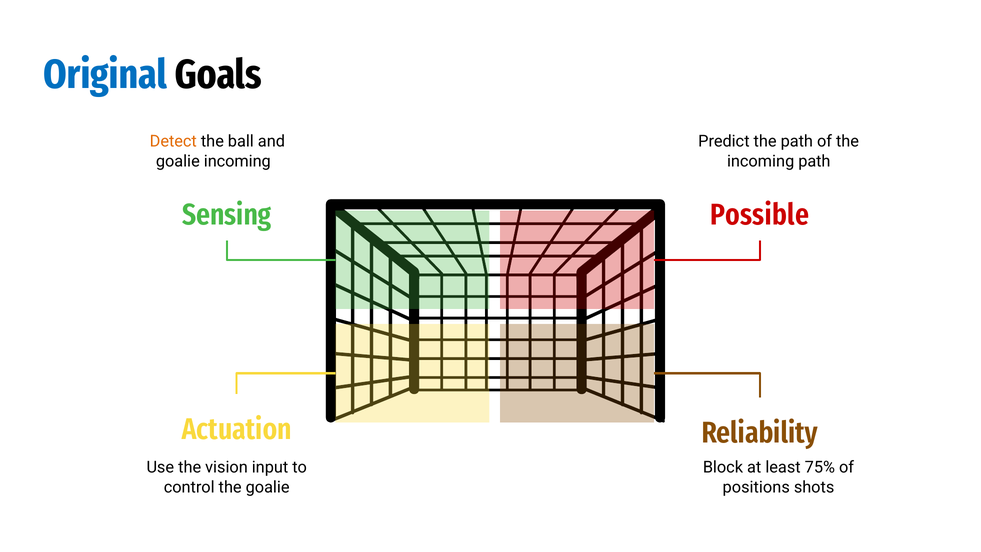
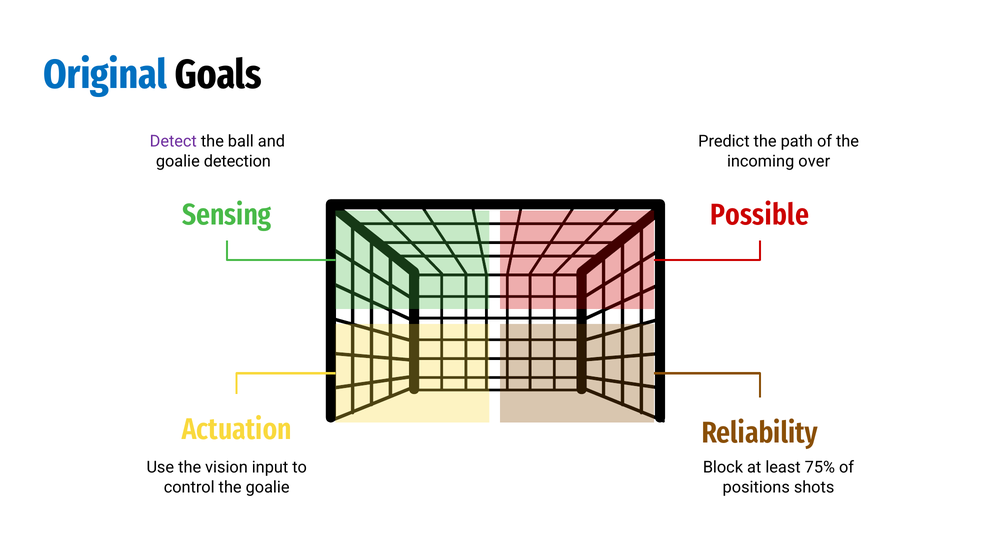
Detect colour: orange -> purple
goalie incoming: incoming -> detection
incoming path: path -> over
